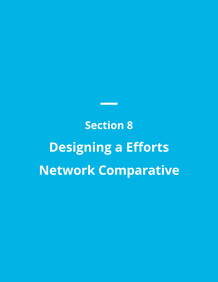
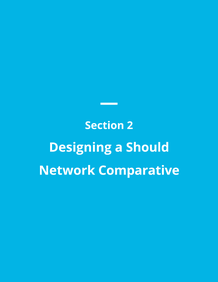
8: 8 -> 2
Efforts: Efforts -> Should
